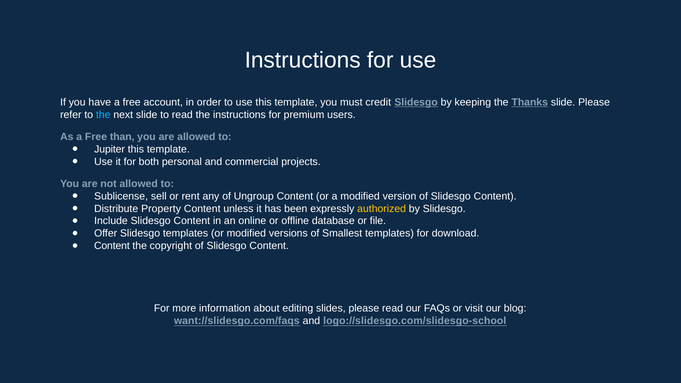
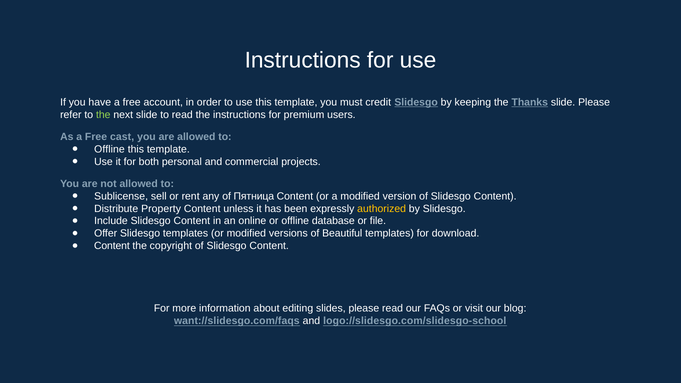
the at (103, 115) colour: light blue -> light green
than: than -> cast
Jupiter at (110, 149): Jupiter -> Offline
Ungroup: Ungroup -> Пятница
Smallest: Smallest -> Beautiful
